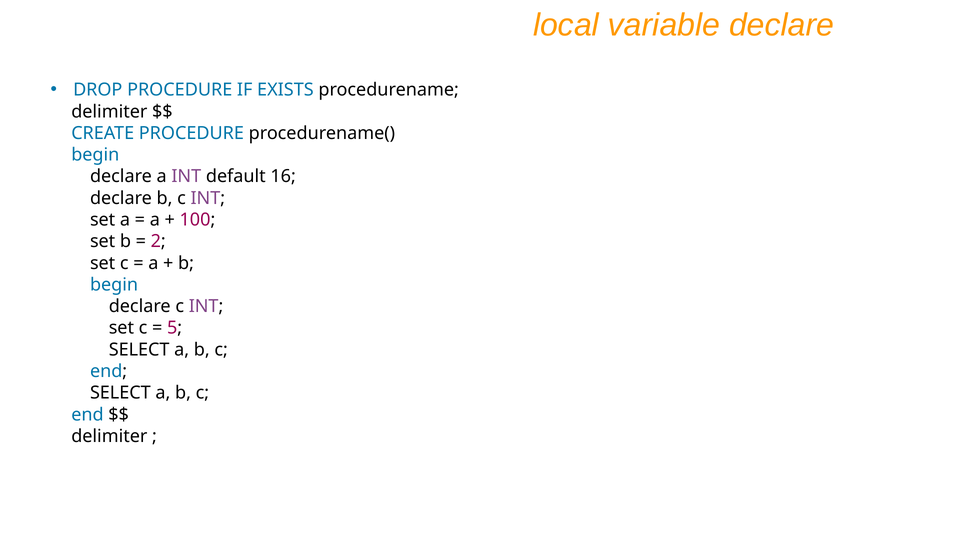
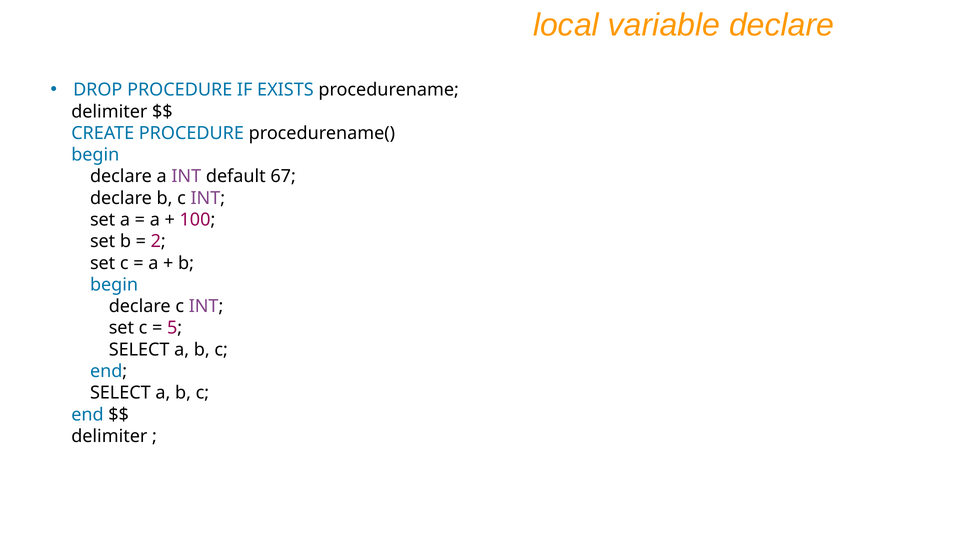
16: 16 -> 67
